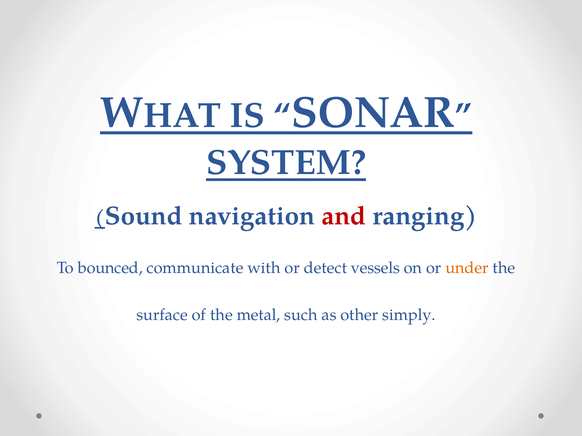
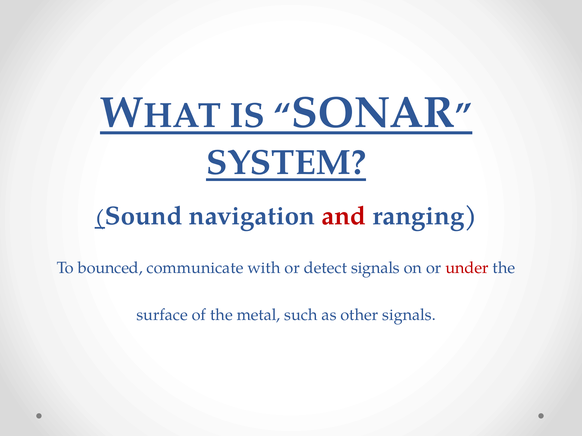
detect vessels: vessels -> signals
under colour: orange -> red
other simply: simply -> signals
